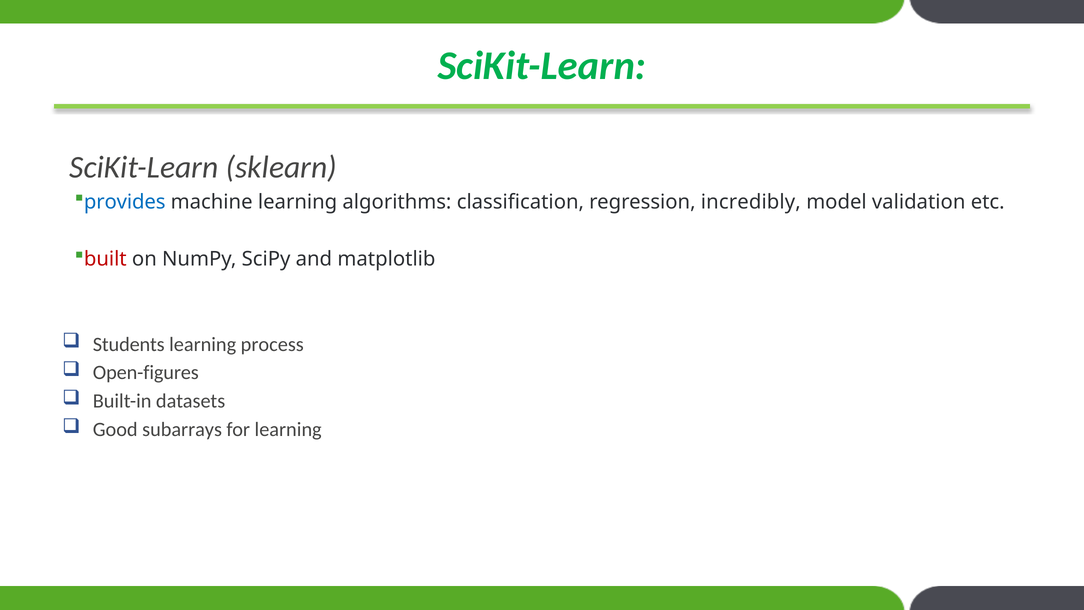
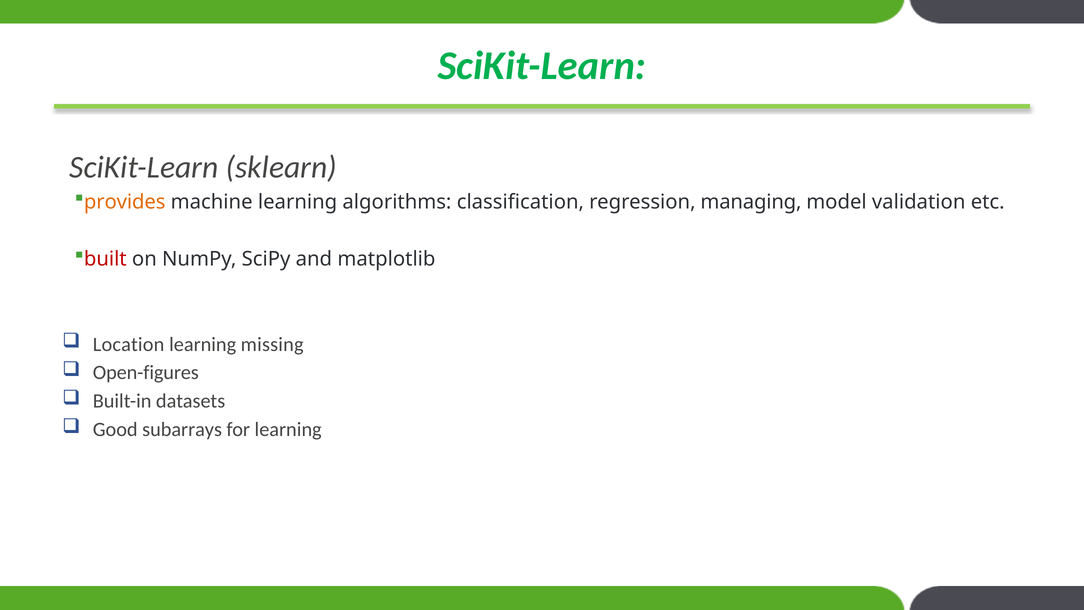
provides colour: blue -> orange
incredibly: incredibly -> managing
Students: Students -> Location
process: process -> missing
